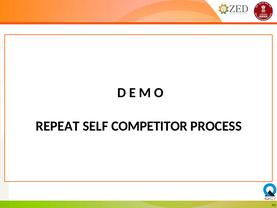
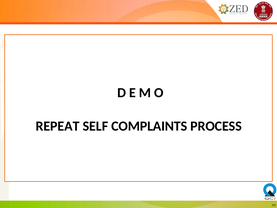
COMPETITOR: COMPETITOR -> COMPLAINTS
